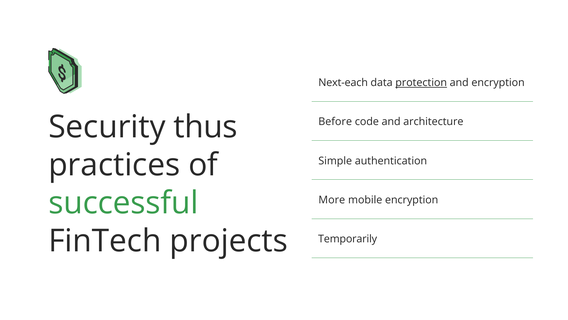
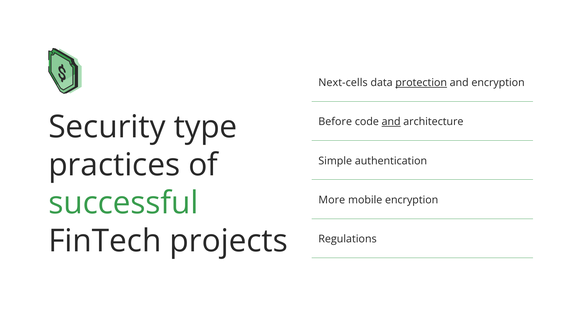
Next-each: Next-each -> Next-cells
thus: thus -> type
and at (391, 122) underline: none -> present
Temporarily: Temporarily -> Regulations
